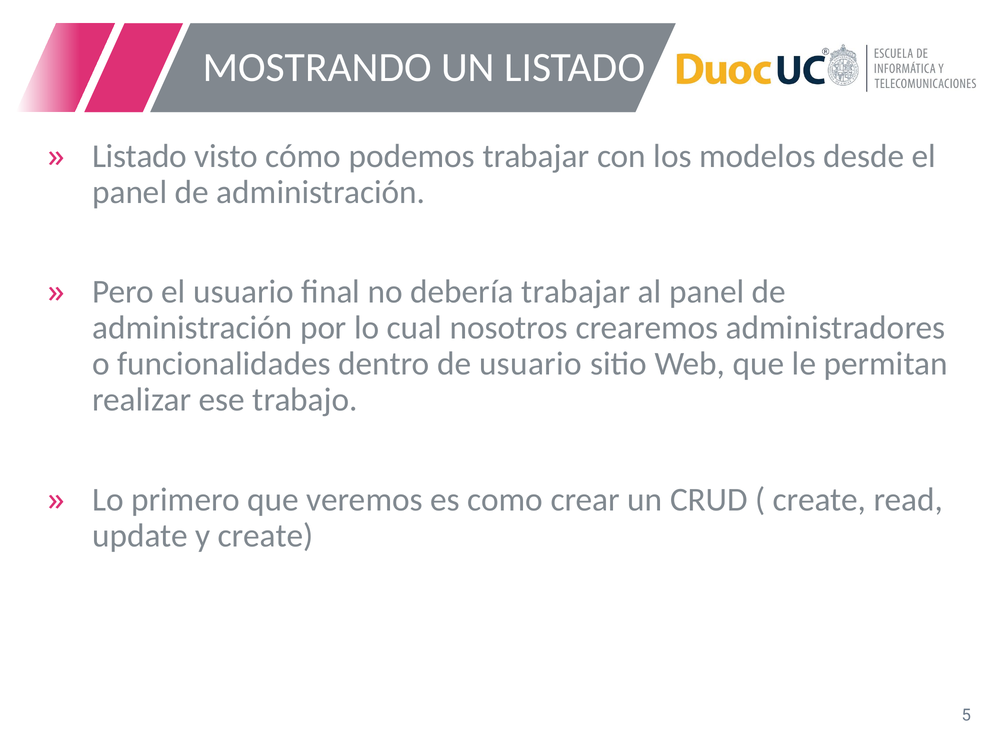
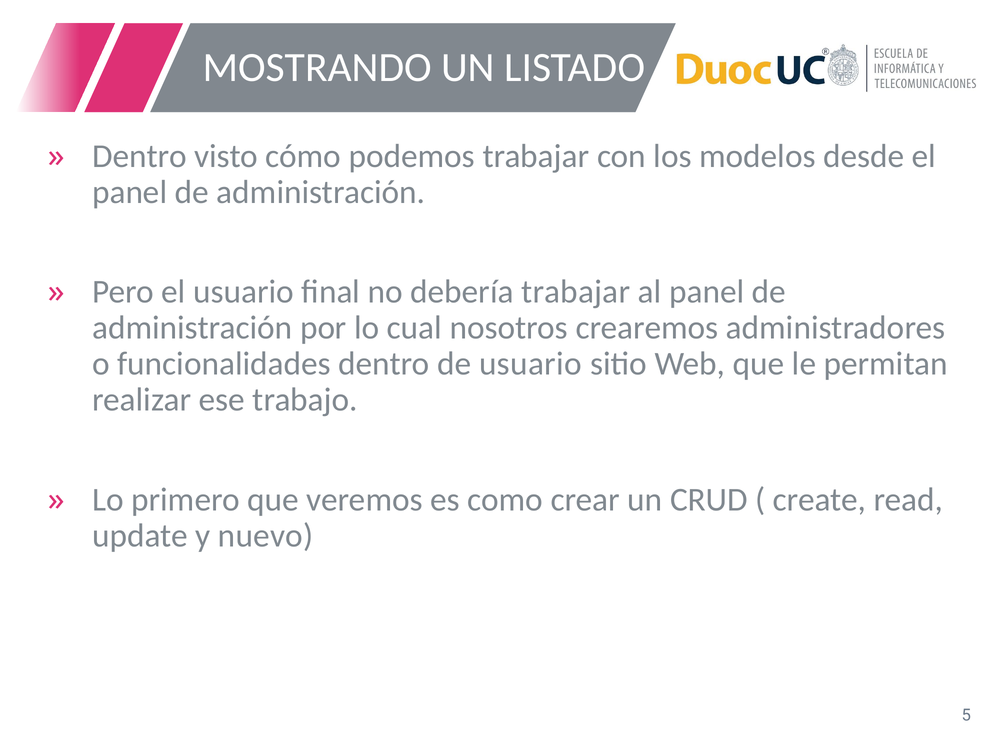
Listado at (140, 156): Listado -> Dentro
y create: create -> nuevo
